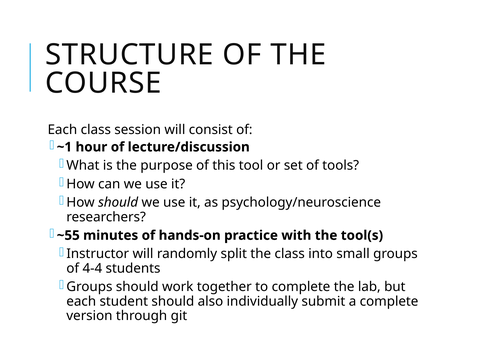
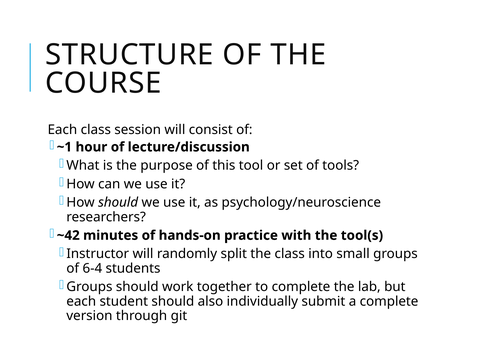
~55: ~55 -> ~42
4-4: 4-4 -> 6-4
